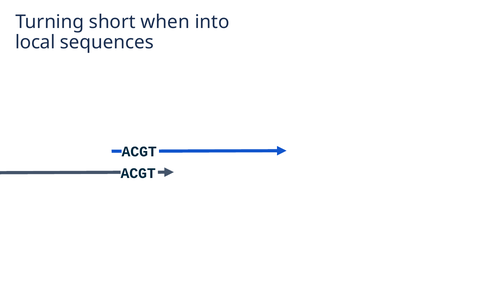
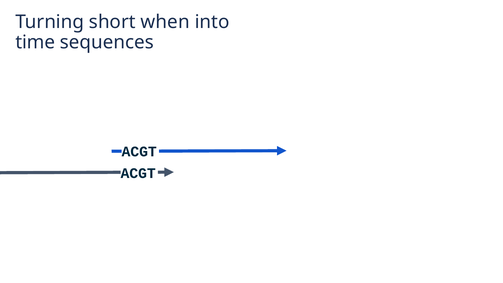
local: local -> time
